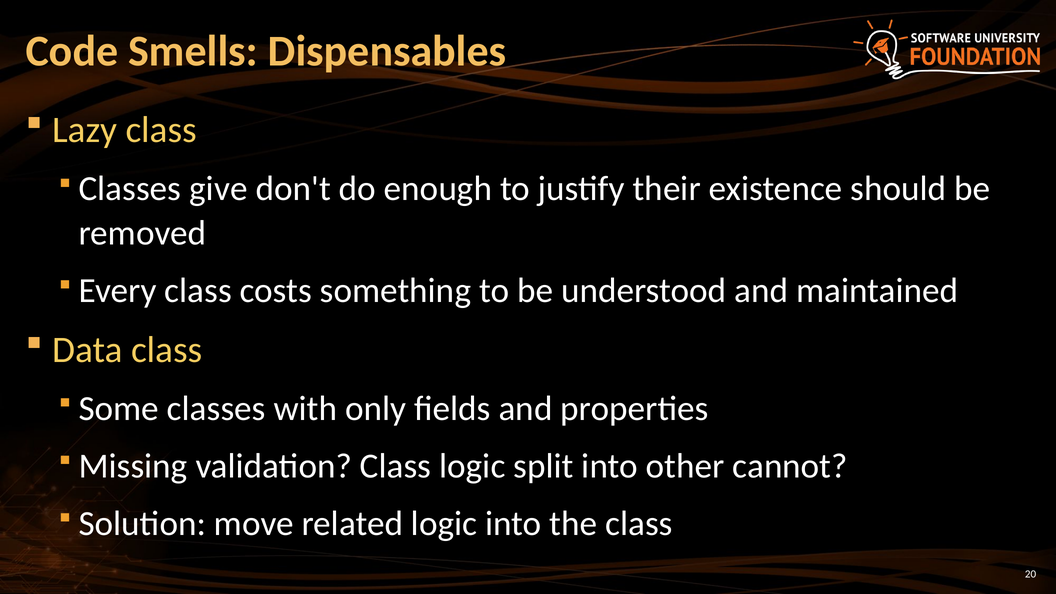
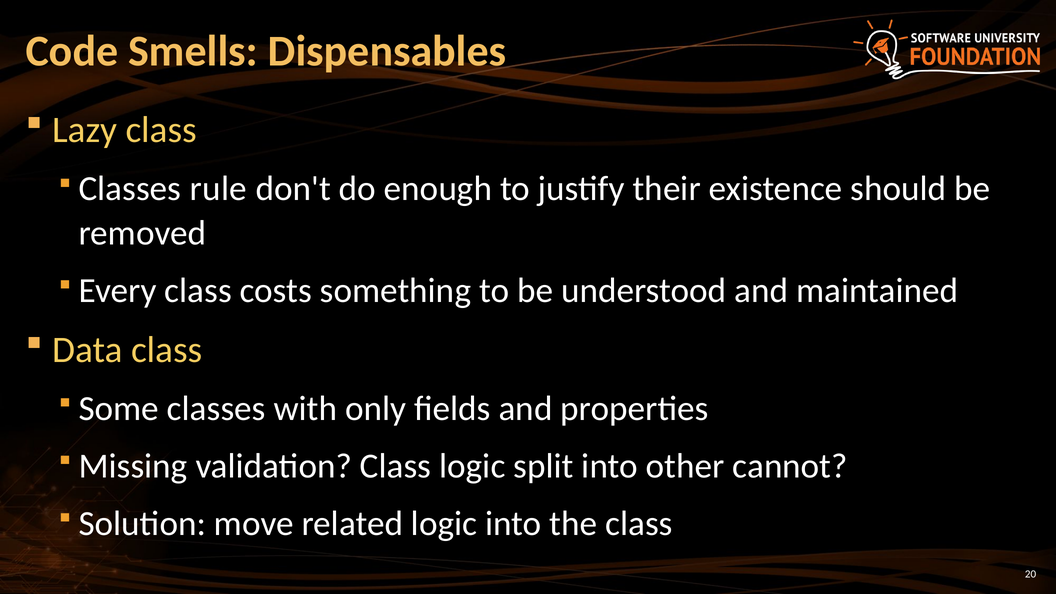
give: give -> rule
